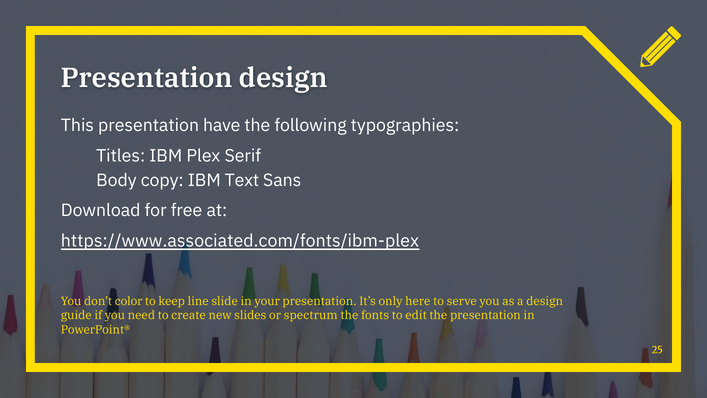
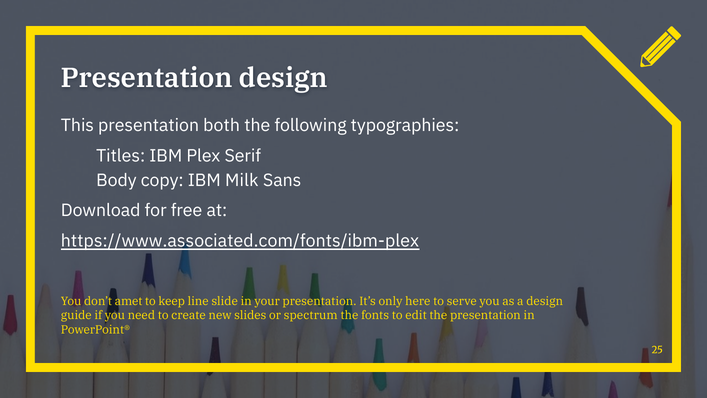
have: have -> both
Text: Text -> Milk
color: color -> amet
